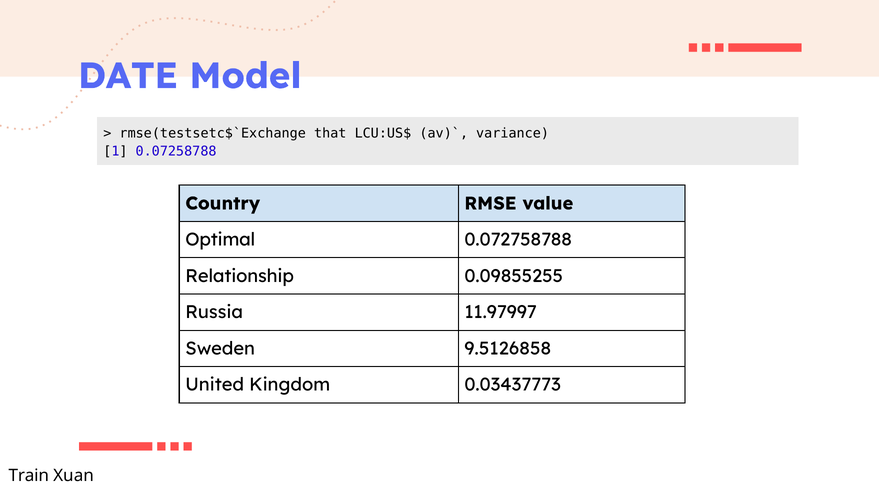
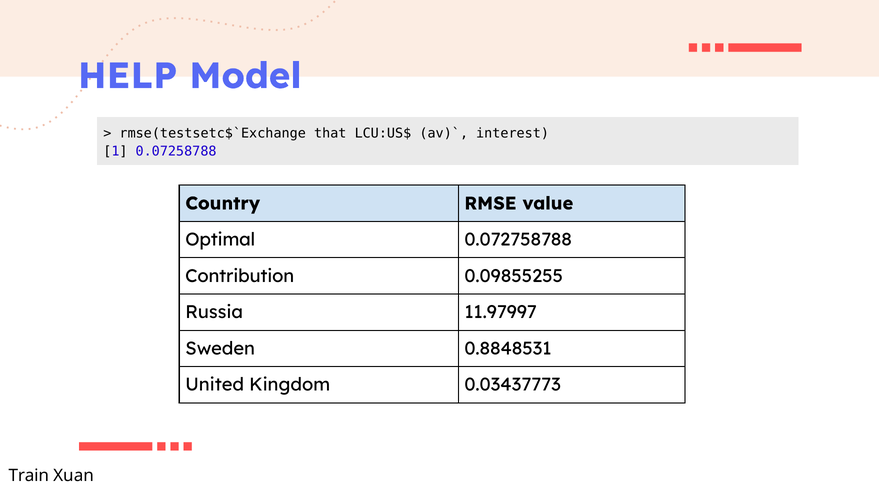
DATE: DATE -> HELP
variance: variance -> interest
Relationship: Relationship -> Contribution
9.5126858: 9.5126858 -> 0.8848531
